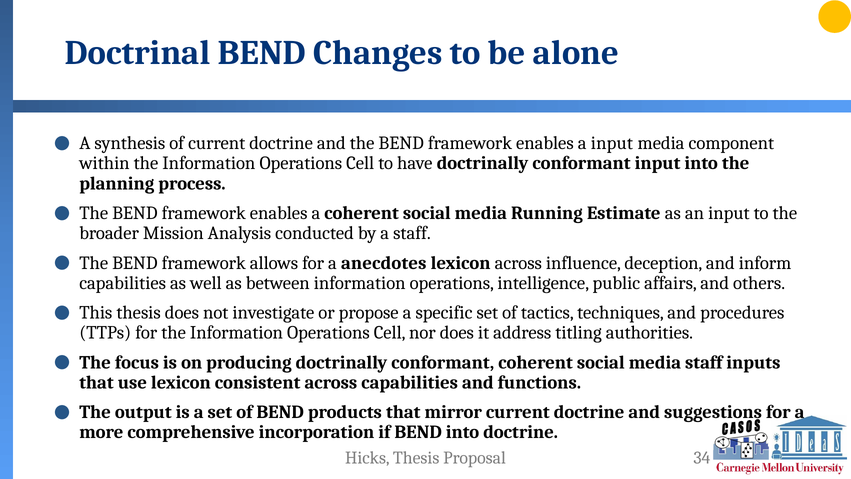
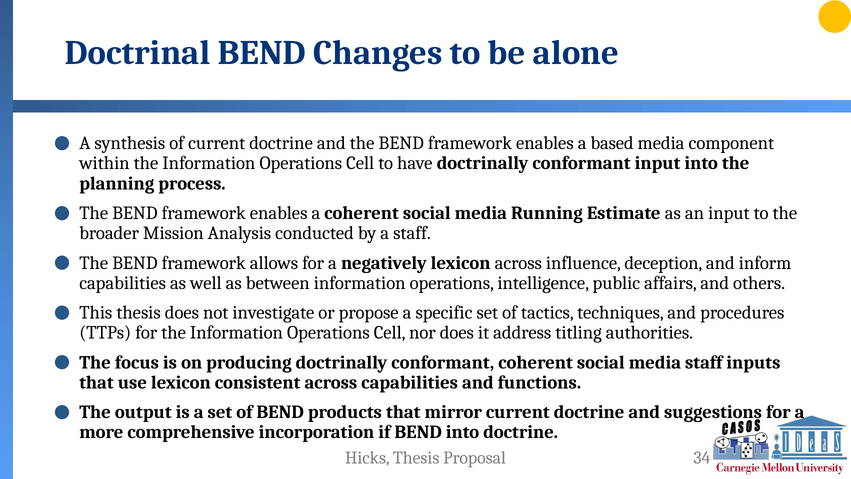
a input: input -> based
anecdotes: anecdotes -> negatively
